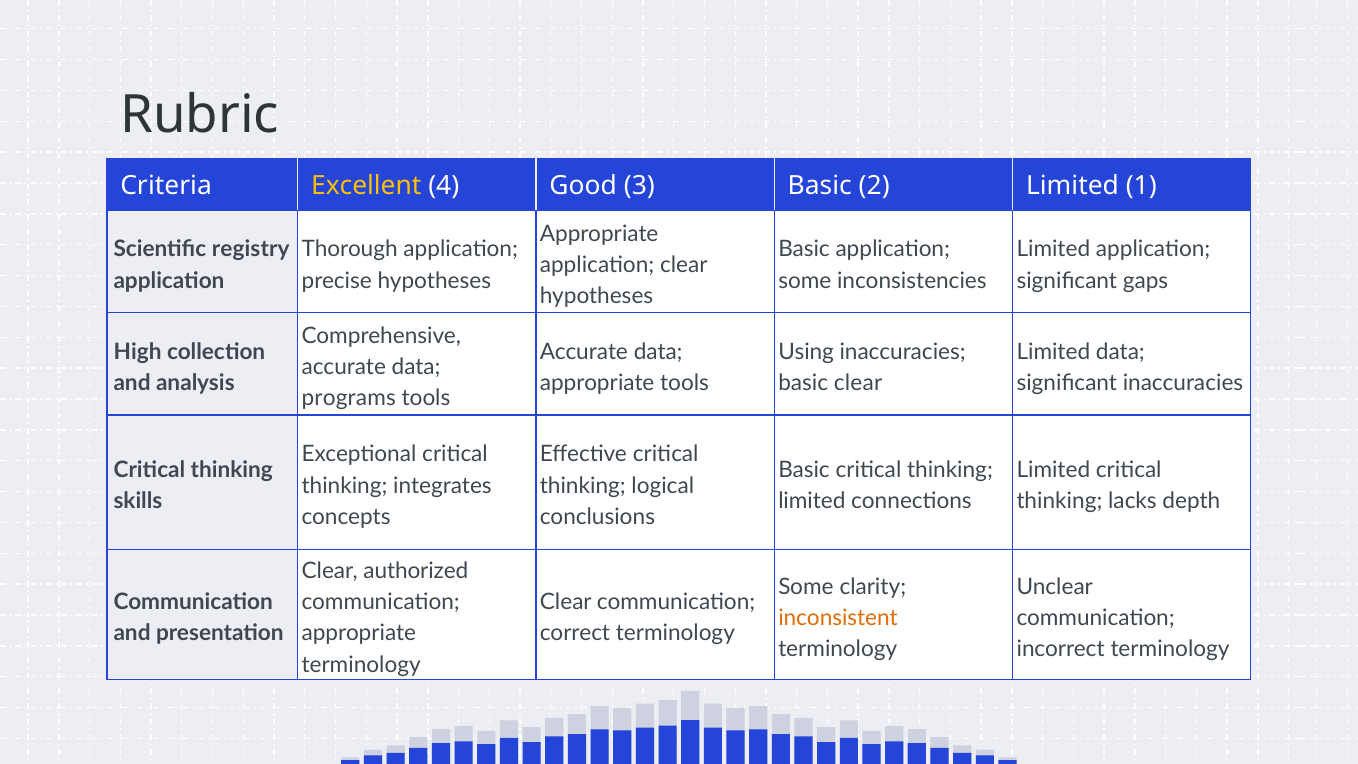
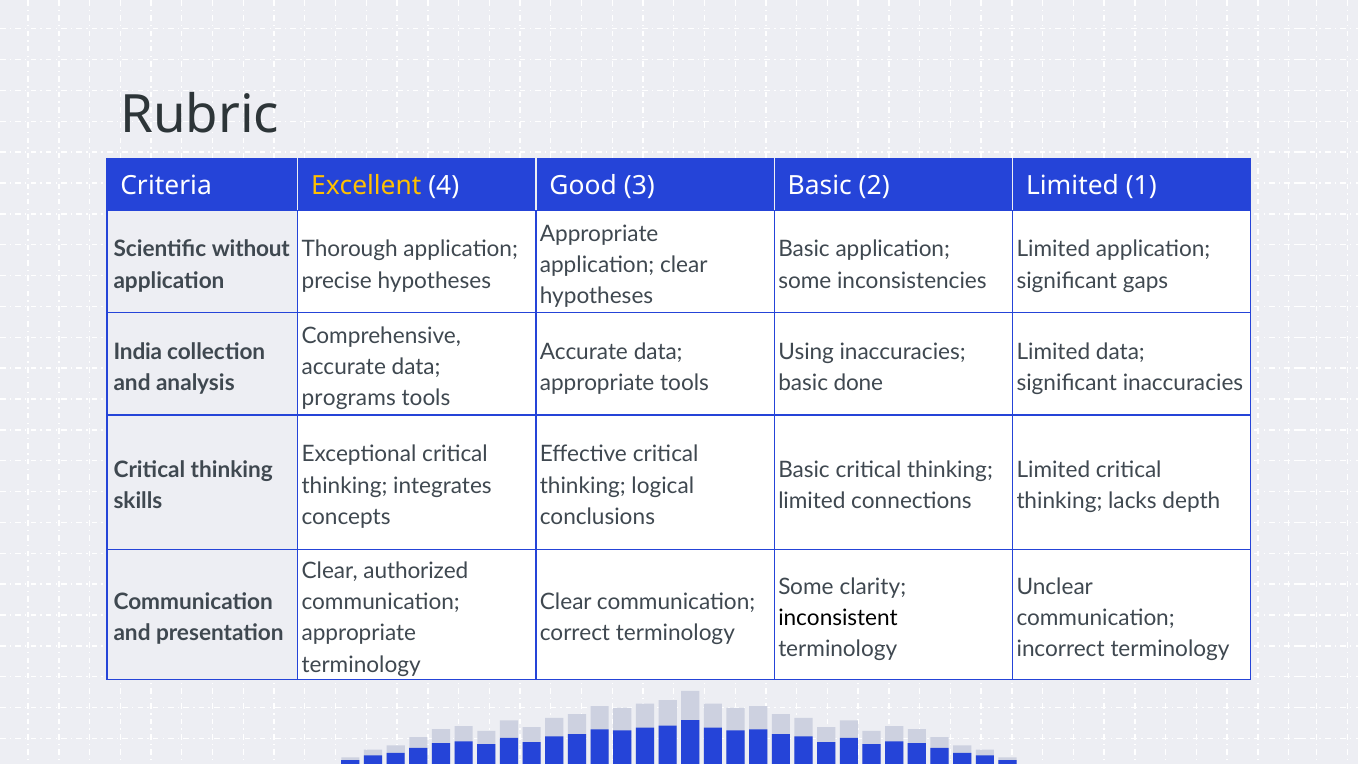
registry: registry -> without
High: High -> India
basic clear: clear -> done
inconsistent colour: orange -> black
